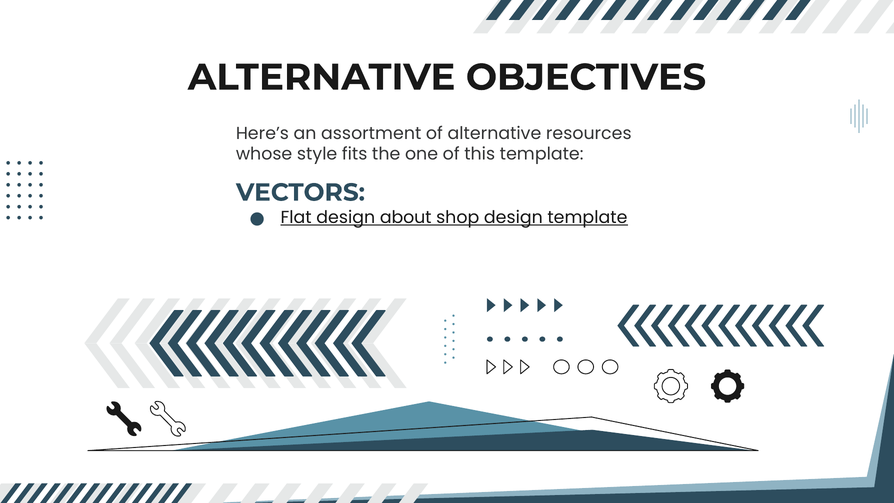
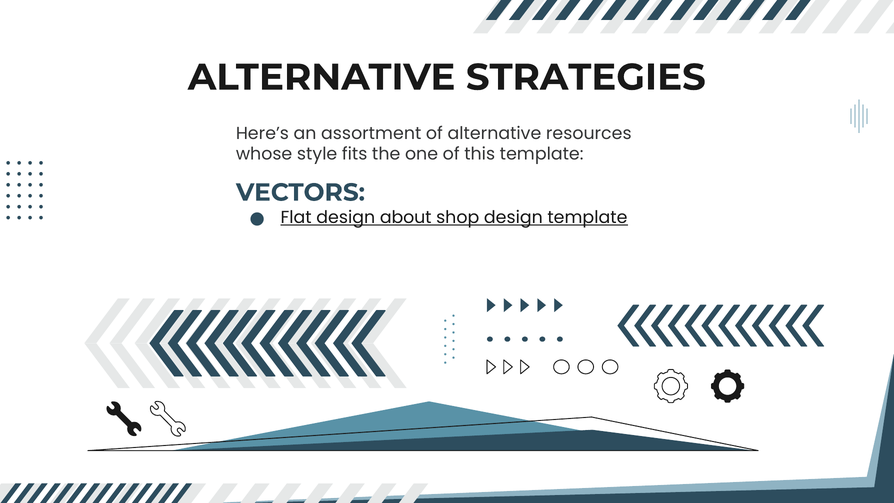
OBJECTIVES: OBJECTIVES -> STRATEGIES
